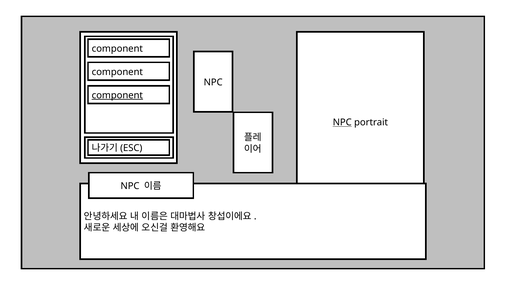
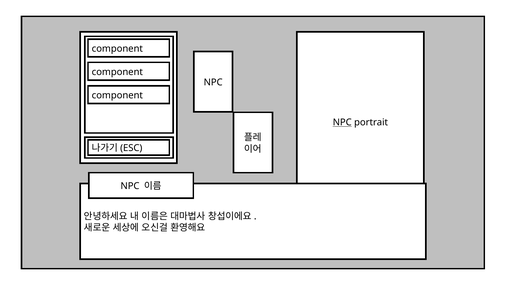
component at (117, 95) underline: present -> none
